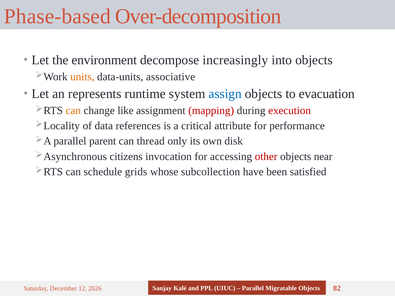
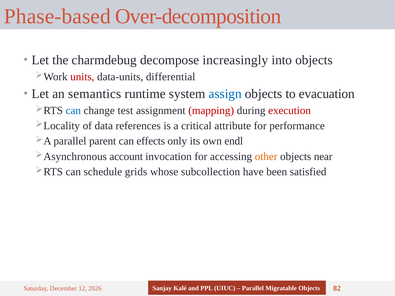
environment: environment -> charmdebug
units colour: orange -> red
associative: associative -> differential
represents: represents -> semantics
can at (73, 110) colour: orange -> blue
like: like -> test
thread: thread -> effects
disk: disk -> endl
citizens: citizens -> account
other colour: red -> orange
